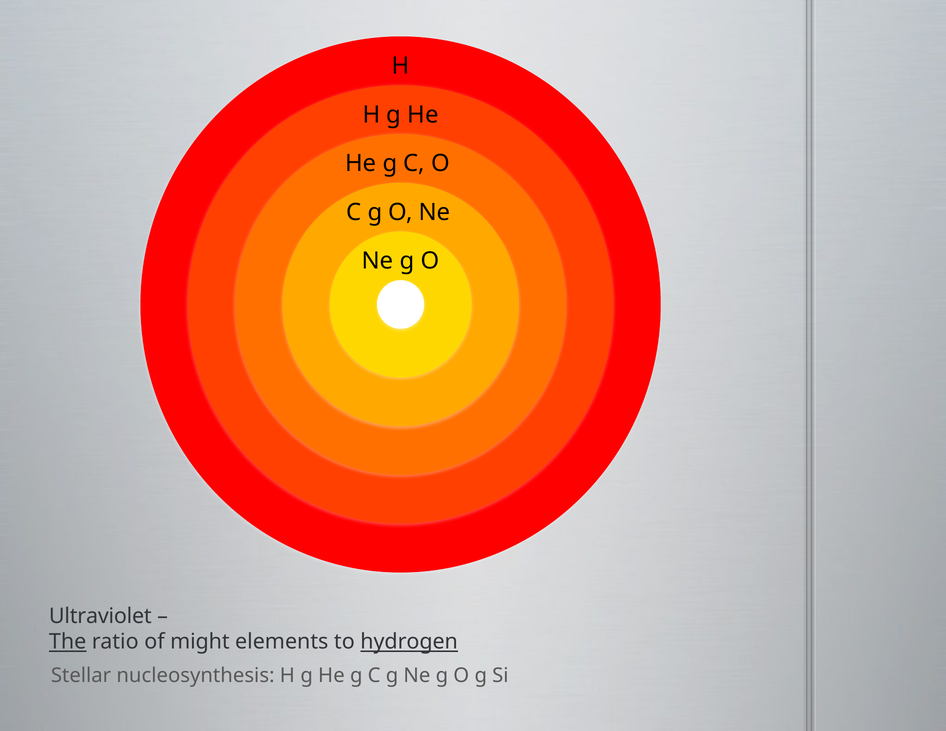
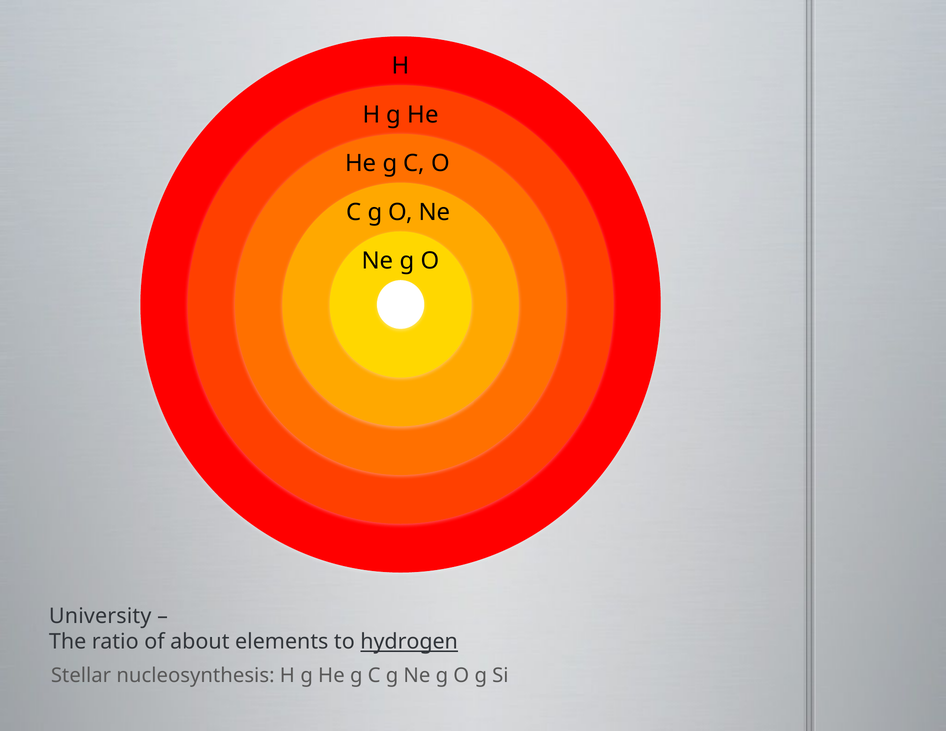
Ultraviolet: Ultraviolet -> University
The underline: present -> none
might: might -> about
